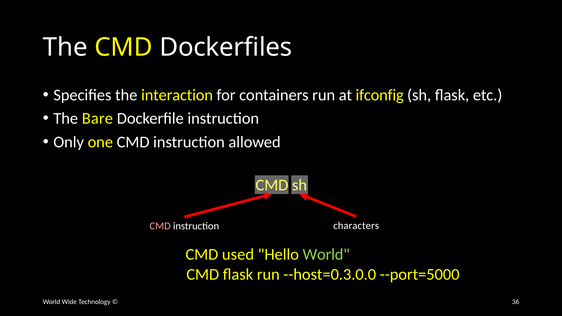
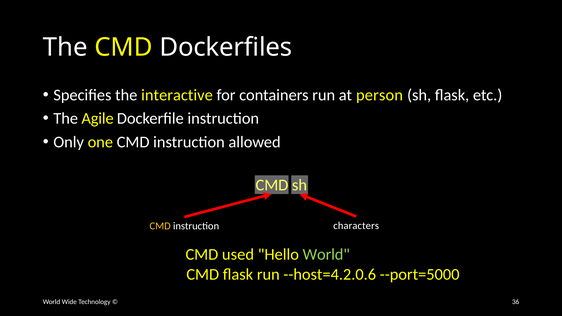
interaction: interaction -> interactive
ifconfig: ifconfig -> person
Bare: Bare -> Agile
CMD at (160, 226) colour: pink -> yellow
--host=0.3.0.0: --host=0.3.0.0 -> --host=4.2.0.6
